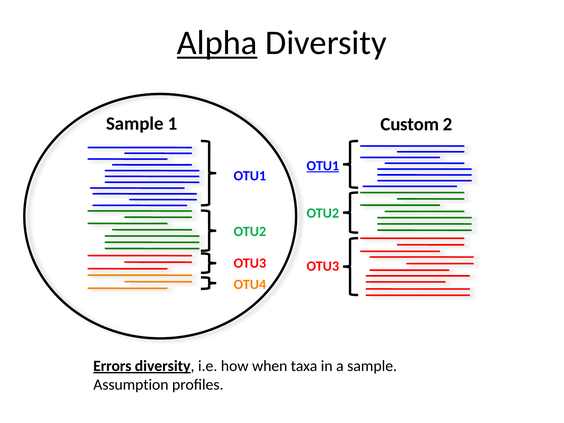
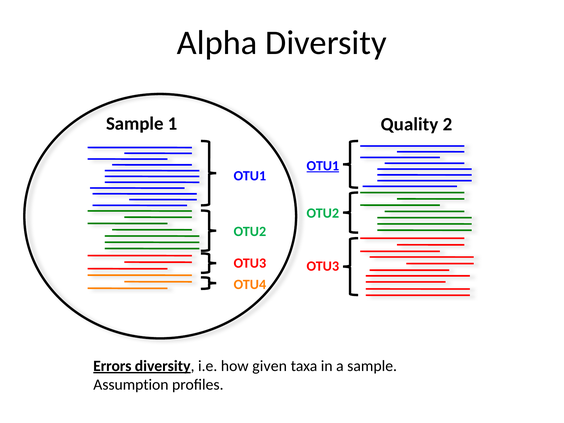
Alpha underline: present -> none
Custom: Custom -> Quality
when: when -> given
